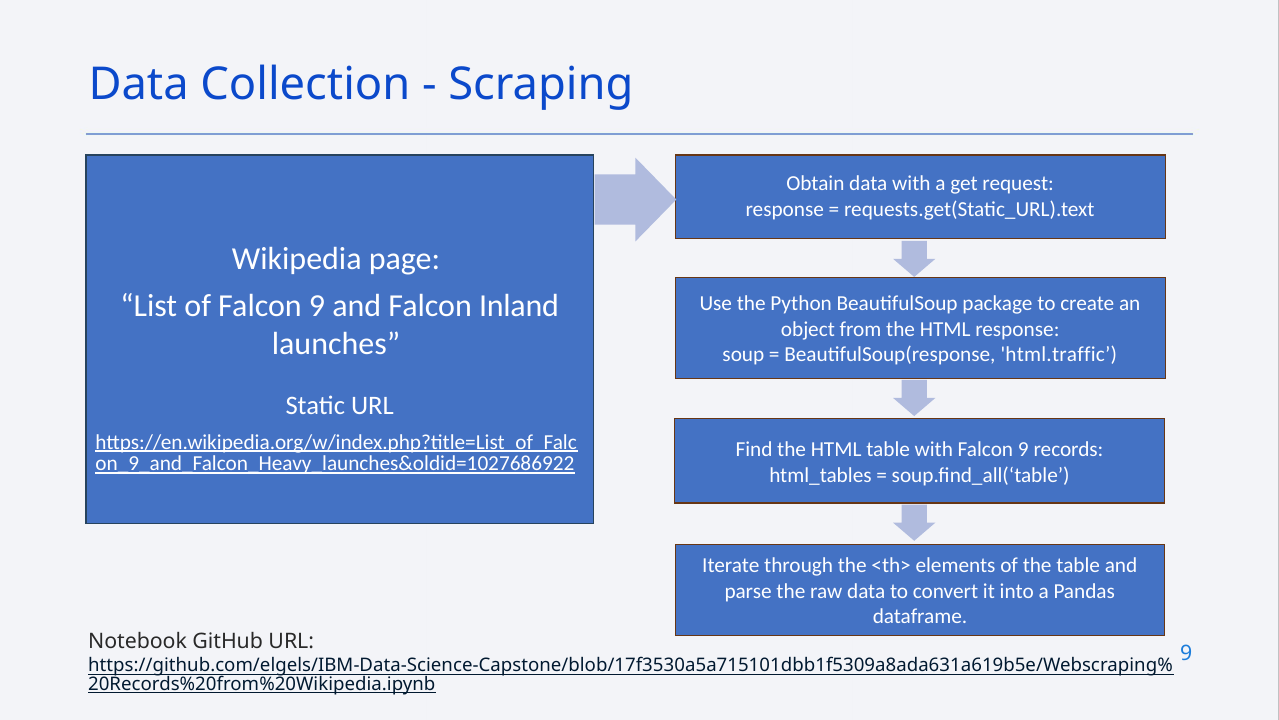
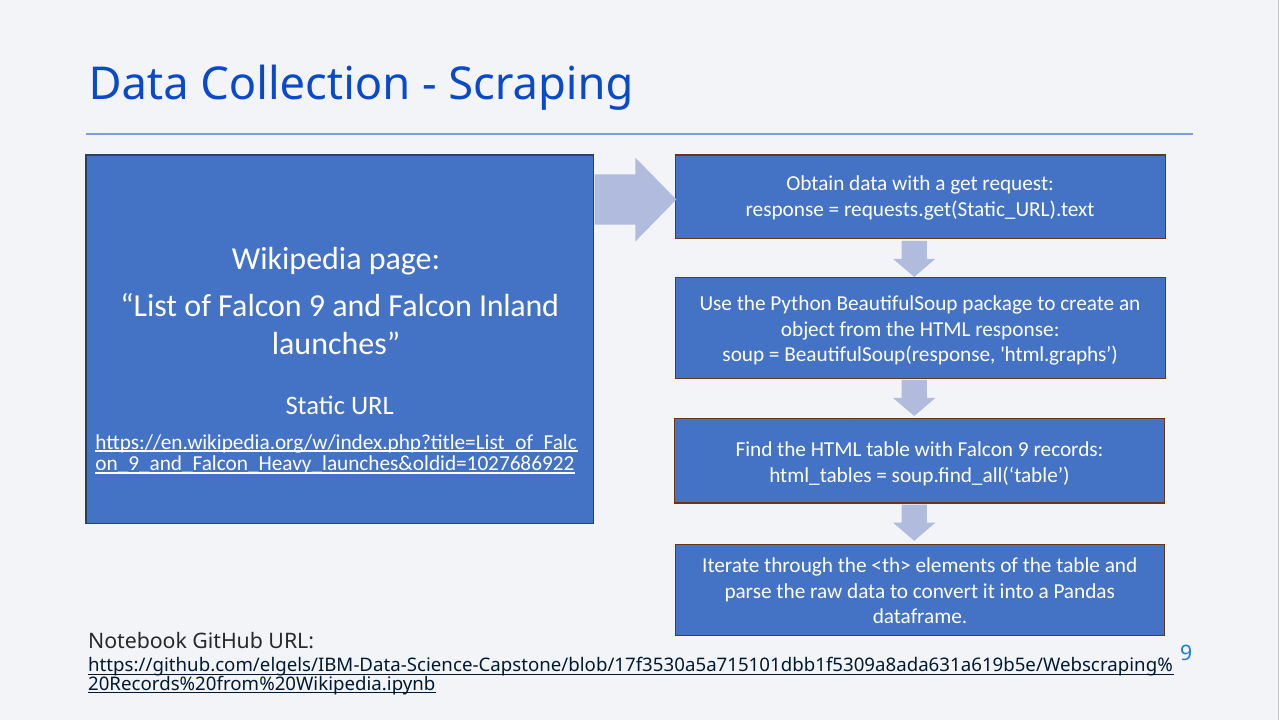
html.traffic: html.traffic -> html.graphs
